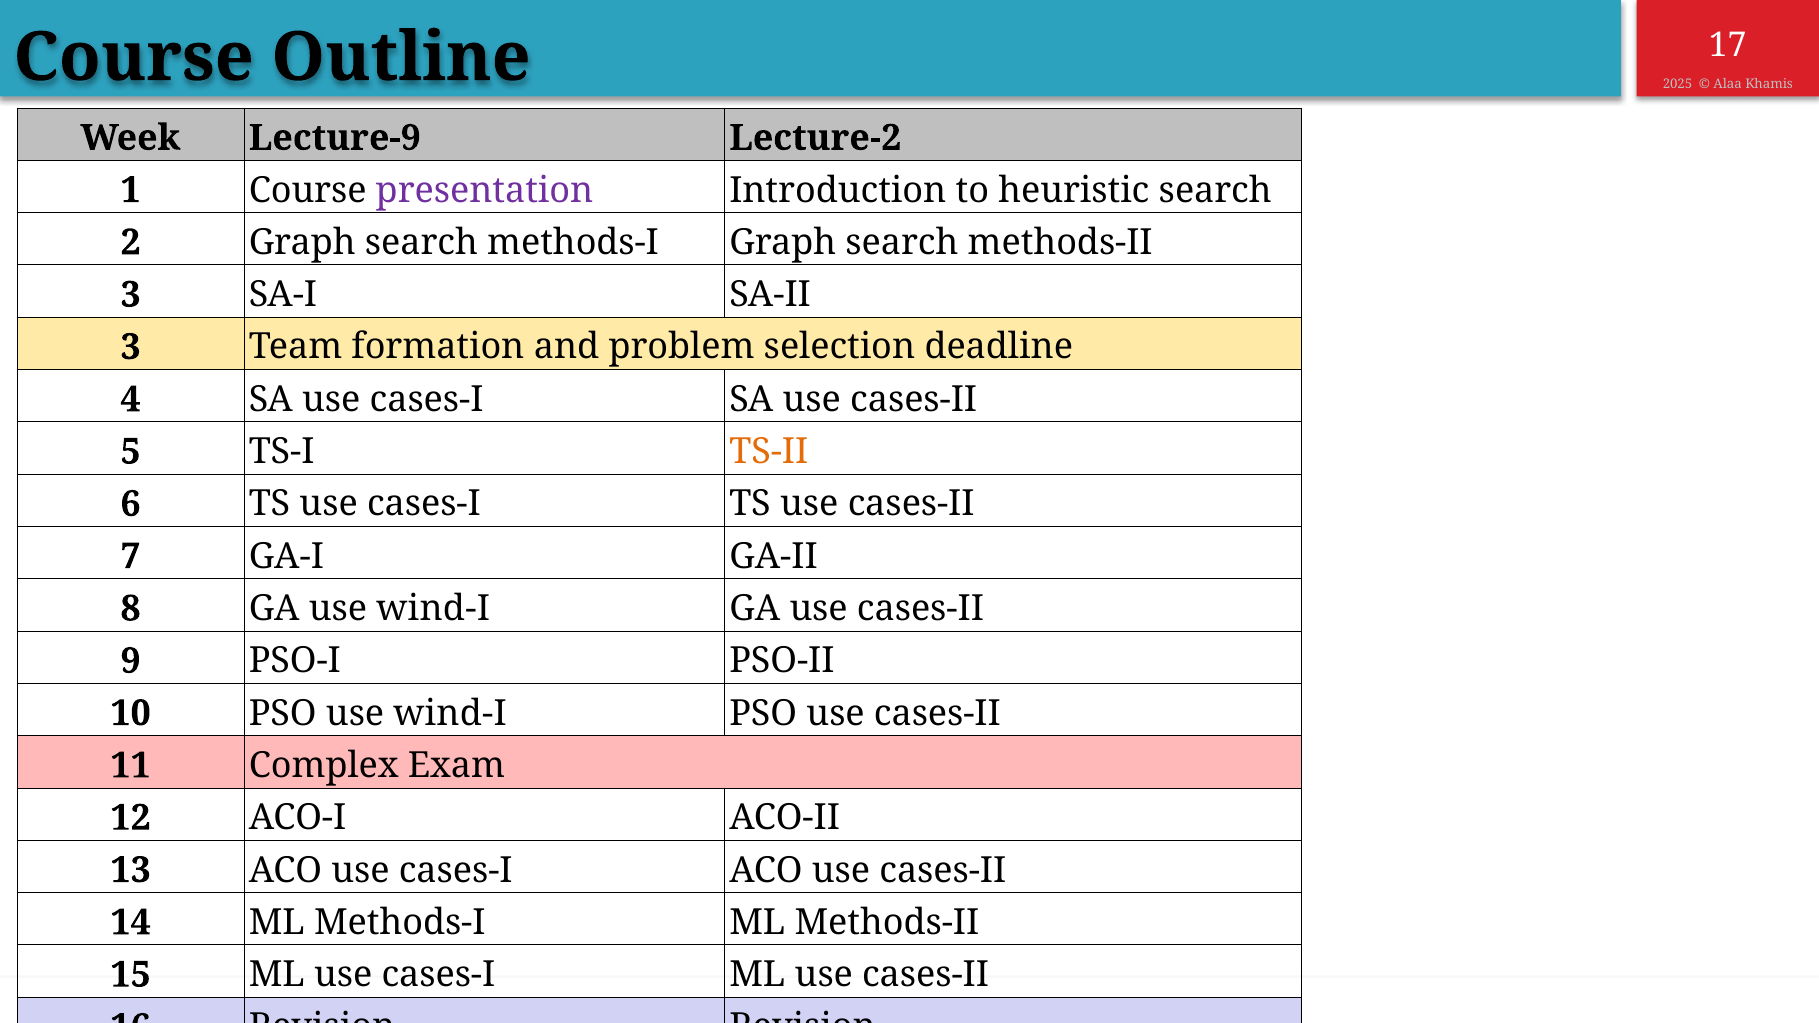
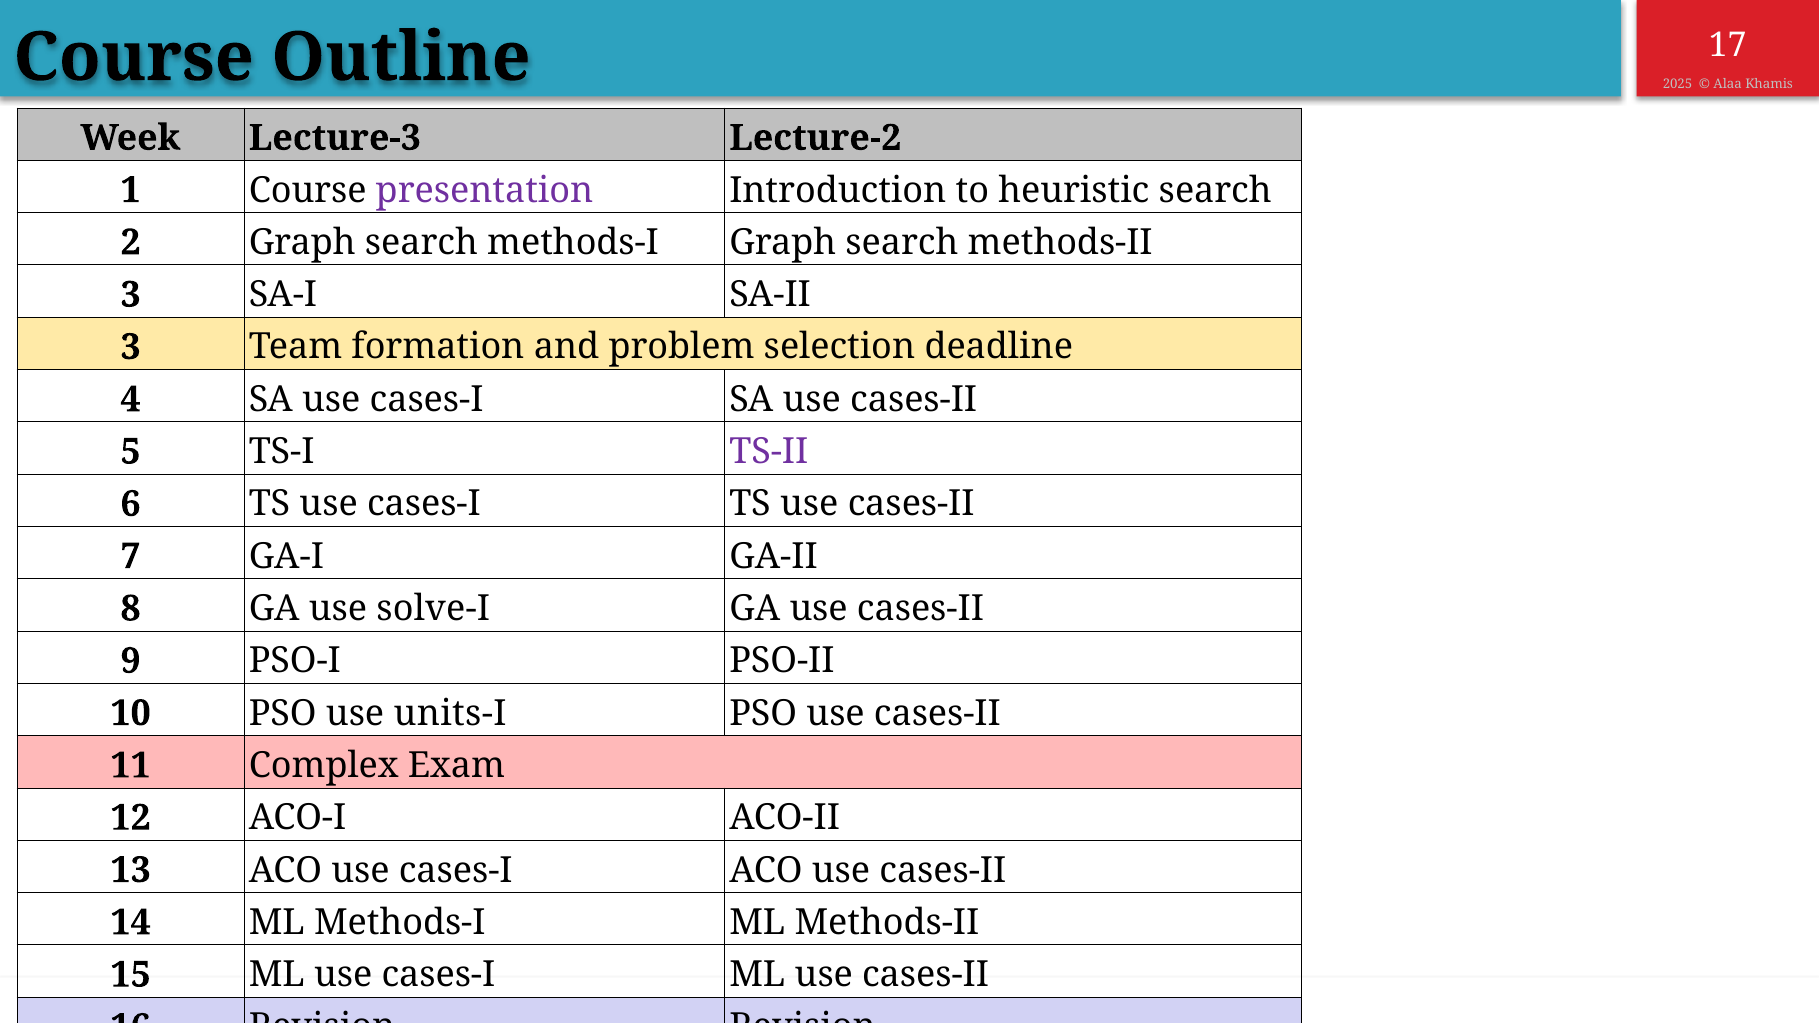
Lecture-9: Lecture-9 -> Lecture-3
TS-II colour: orange -> purple
GA use wind-I: wind-I -> solve-I
PSO use wind-I: wind-I -> units-I
